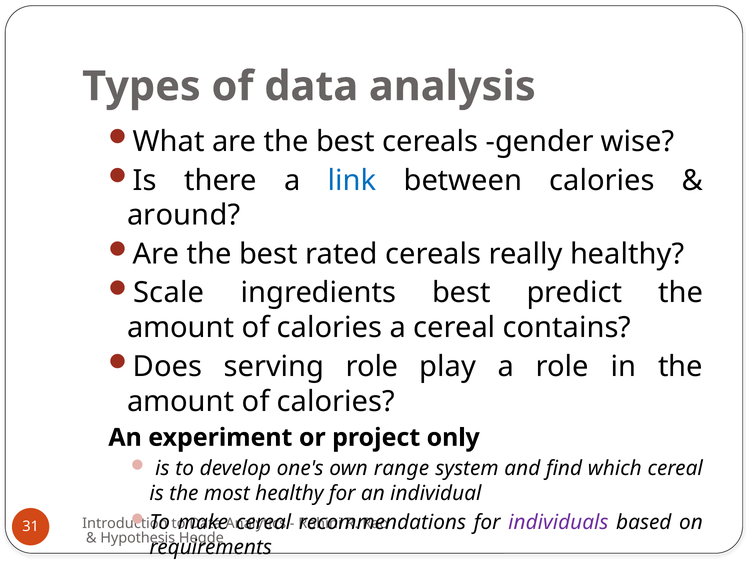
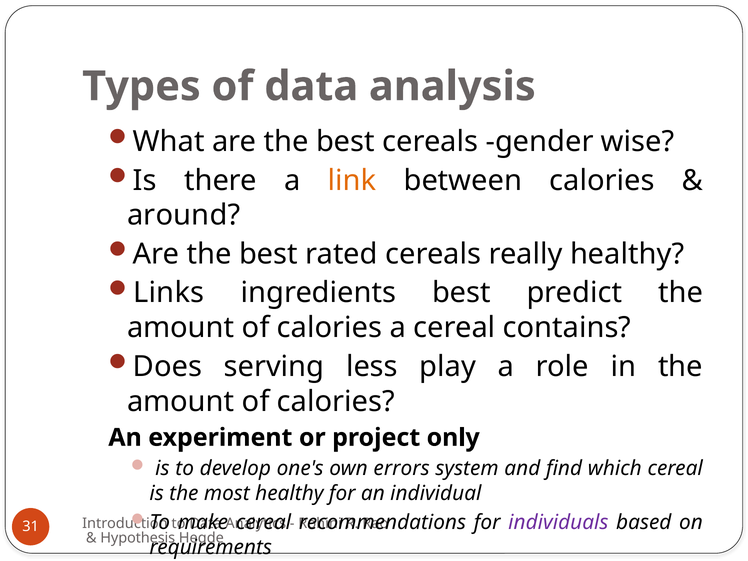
link colour: blue -> orange
Scale: Scale -> Links
serving role: role -> less
range: range -> errors
